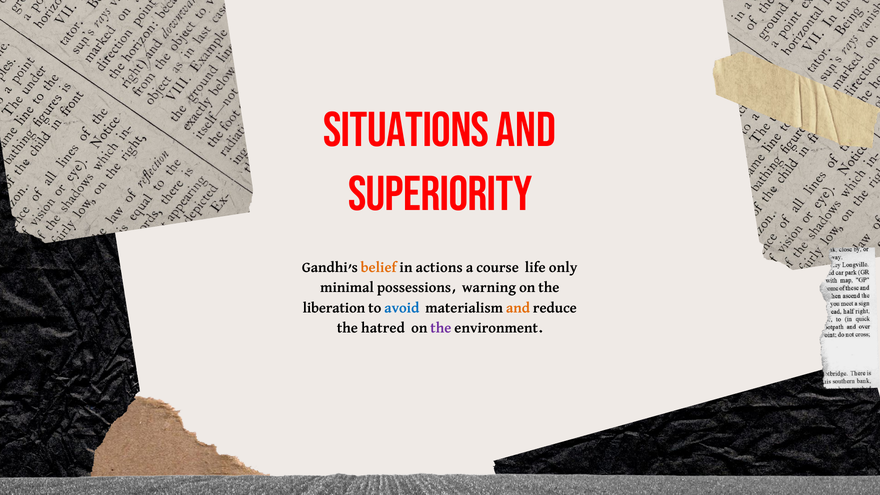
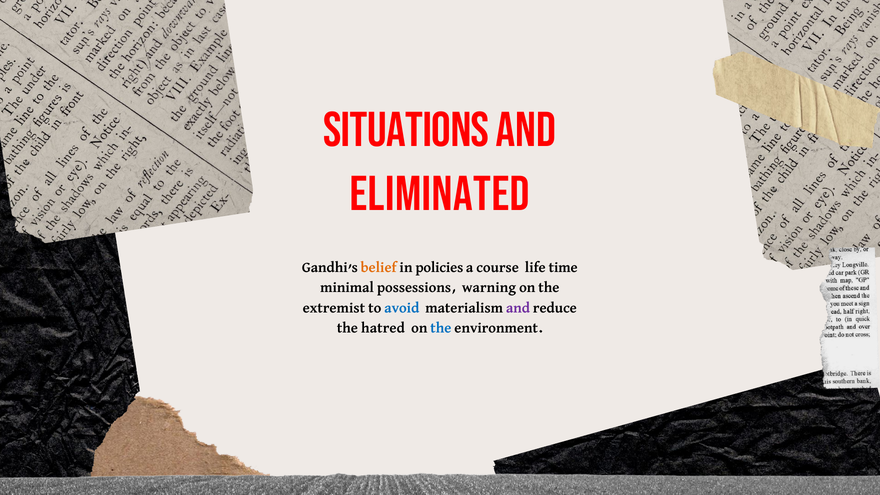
Superiority: Superiority -> Eliminated
actions: actions -> policies
only: only -> time
liberation: liberation -> extremist
and at (518, 308) colour: orange -> purple
the at (441, 328) colour: purple -> blue
